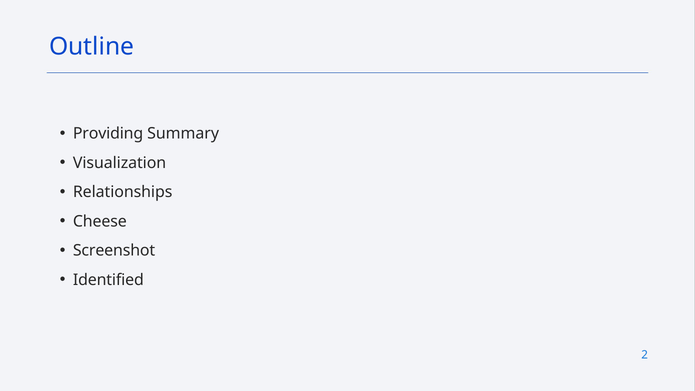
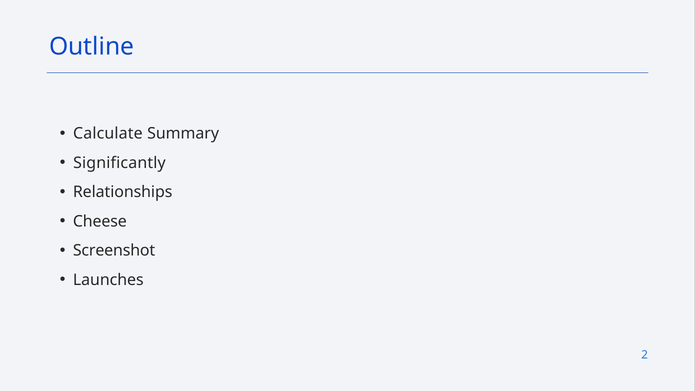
Providing: Providing -> Calculate
Visualization: Visualization -> Significantly
Identified: Identified -> Launches
